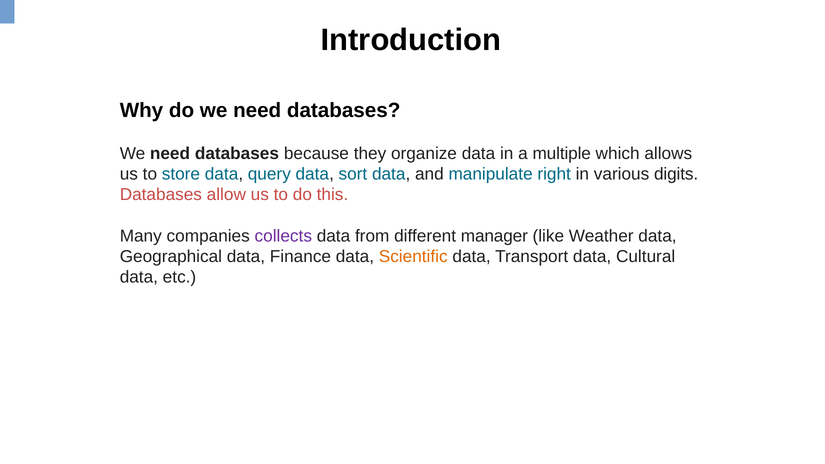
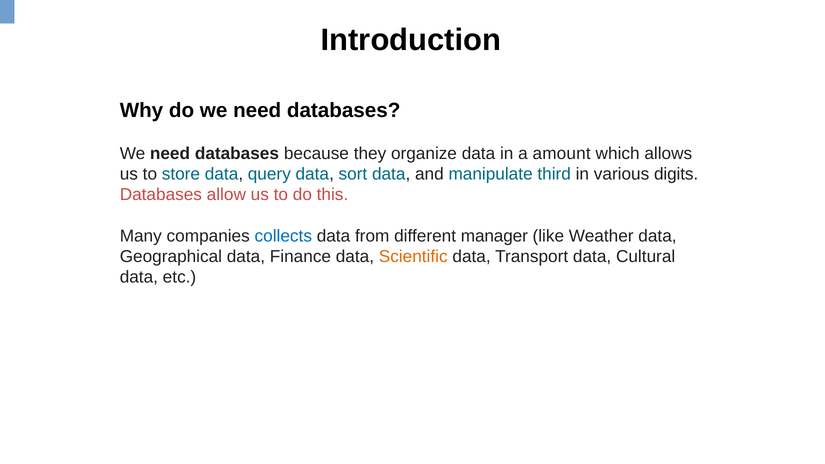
multiple: multiple -> amount
right: right -> third
collects colour: purple -> blue
